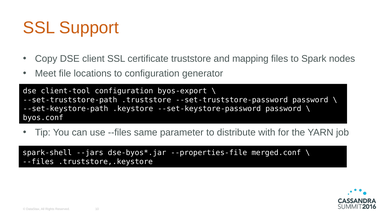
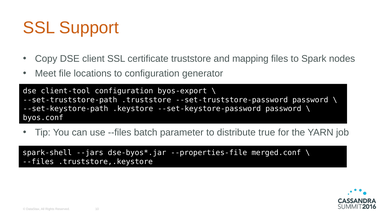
same: same -> batch
with: with -> true
